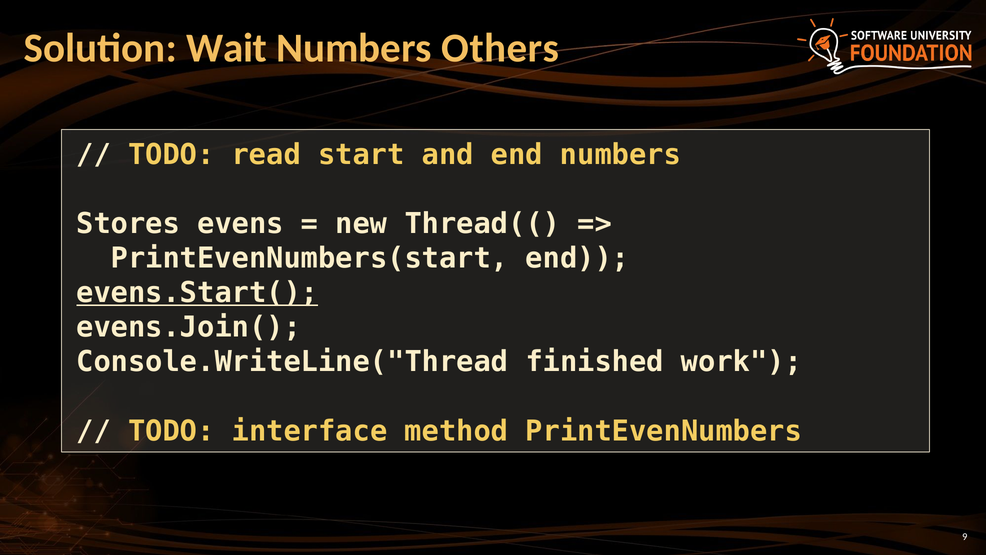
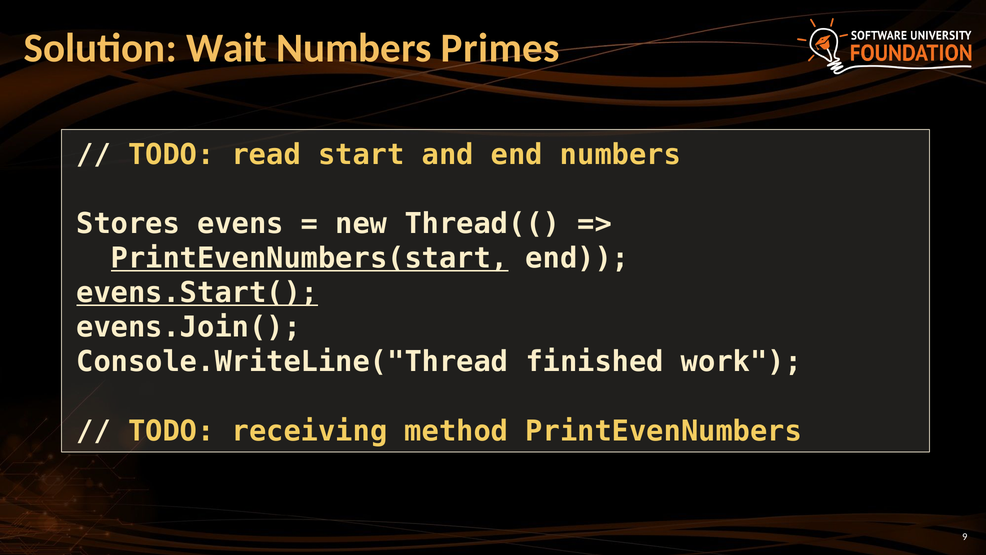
Others: Others -> Primes
PrintEvenNumbers(start underline: none -> present
interface: interface -> receiving
